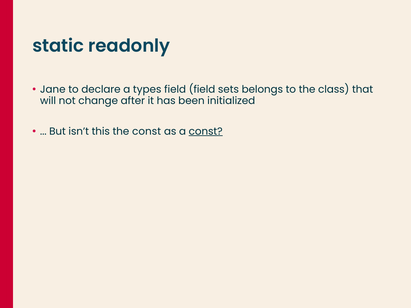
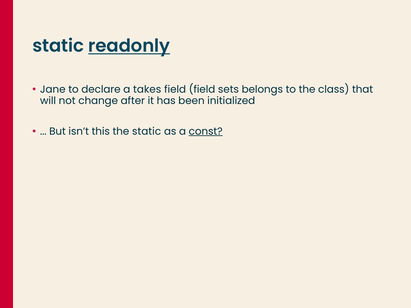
readonly underline: none -> present
types: types -> takes
the const: const -> static
